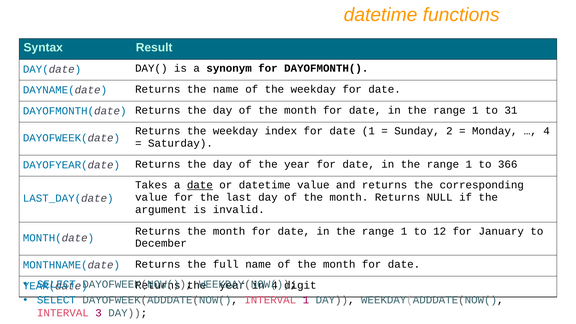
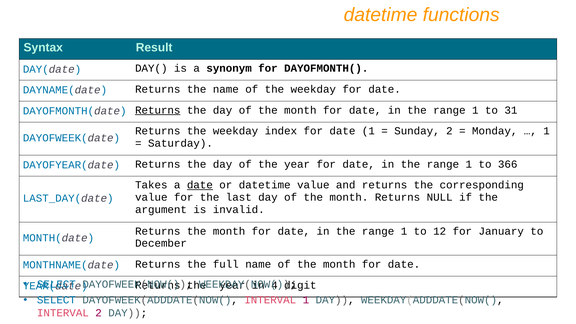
Returns at (158, 110) underline: none -> present
4 at (547, 131): 4 -> 1
INTERVAL 3: 3 -> 2
